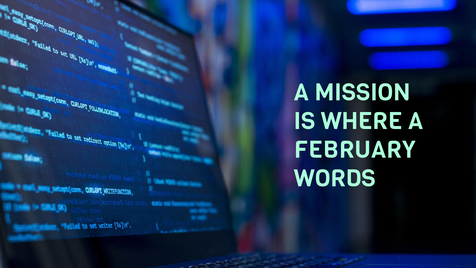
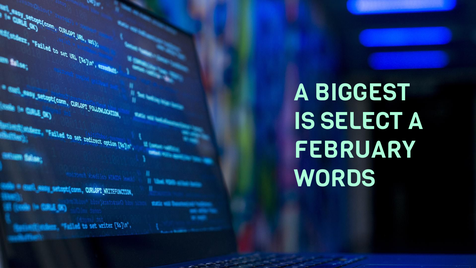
MISSION: MISSION -> BIGGEST
WHERE: WHERE -> SELECT
